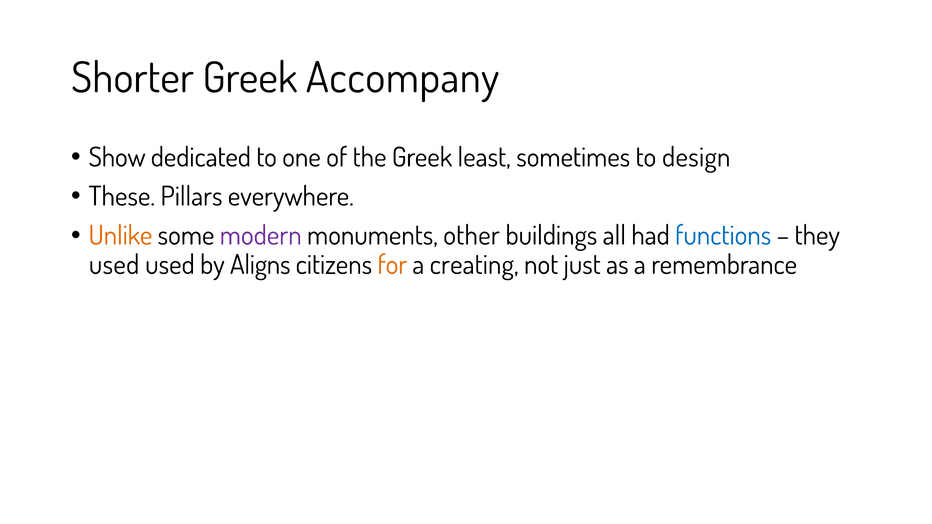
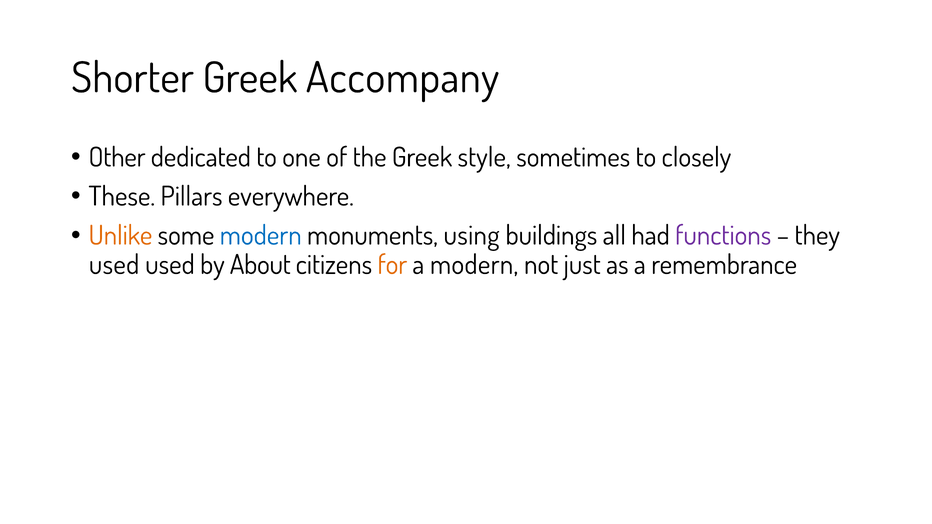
Show: Show -> Other
least: least -> style
design: design -> closely
modern at (261, 236) colour: purple -> blue
other: other -> using
functions colour: blue -> purple
Aligns: Aligns -> About
a creating: creating -> modern
